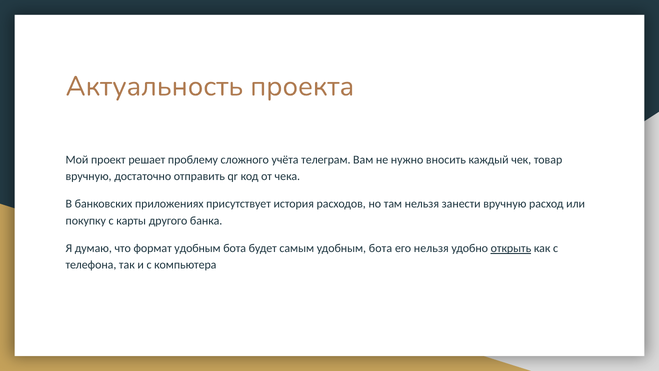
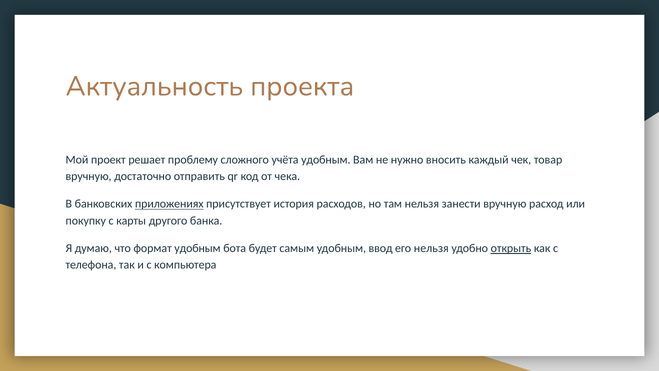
учёта телеграм: телеграм -> удобным
приложениях underline: none -> present
самым удобным бота: бота -> ввод
